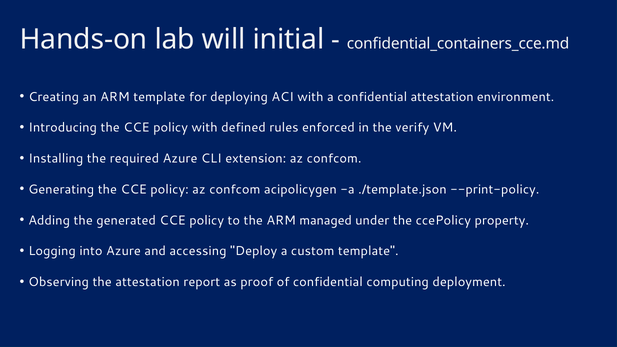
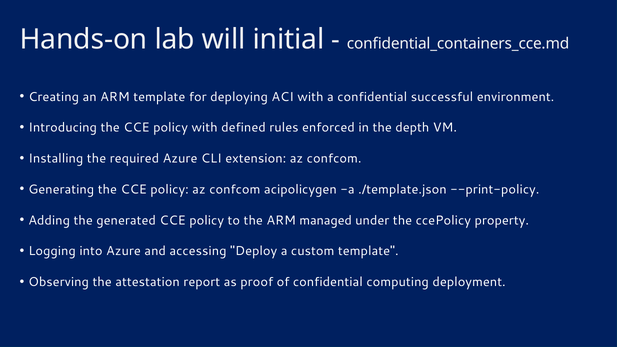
confidential attestation: attestation -> successful
verify: verify -> depth
